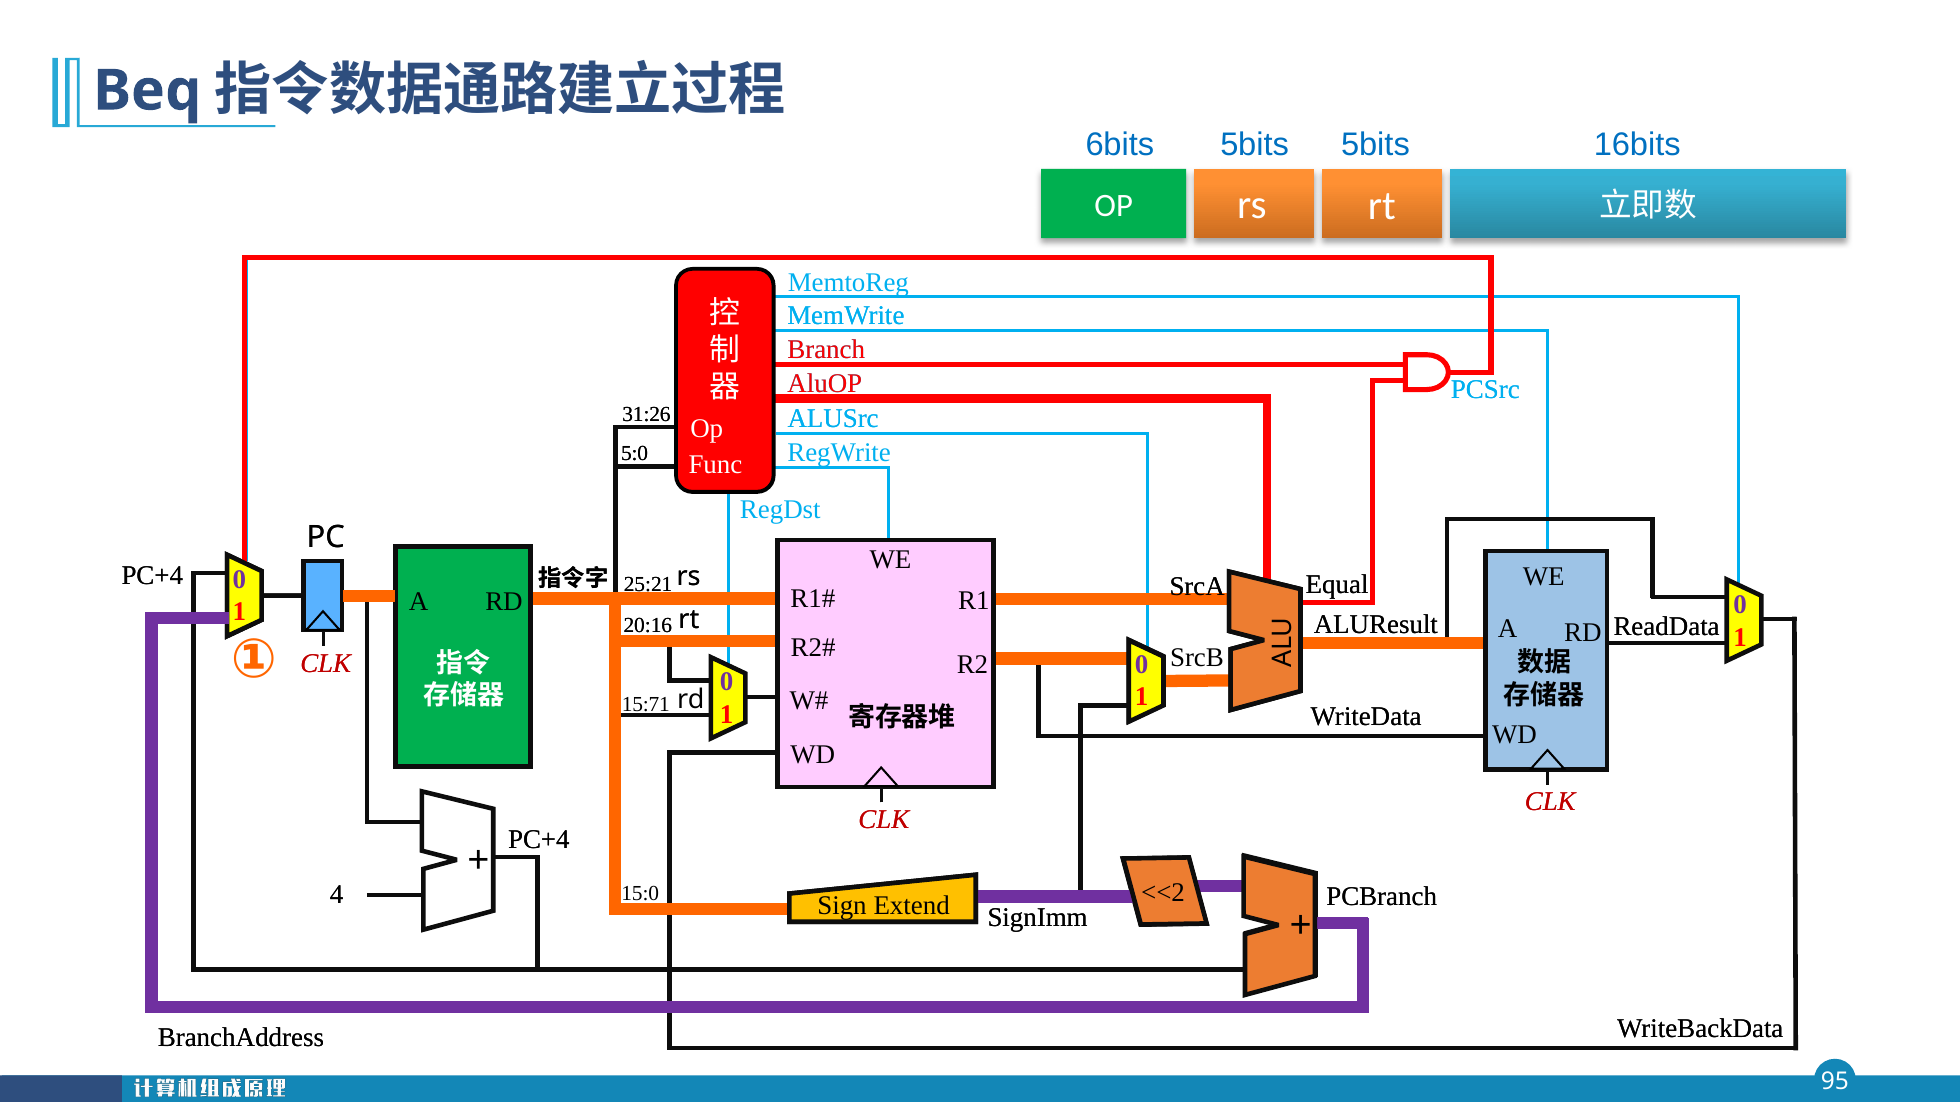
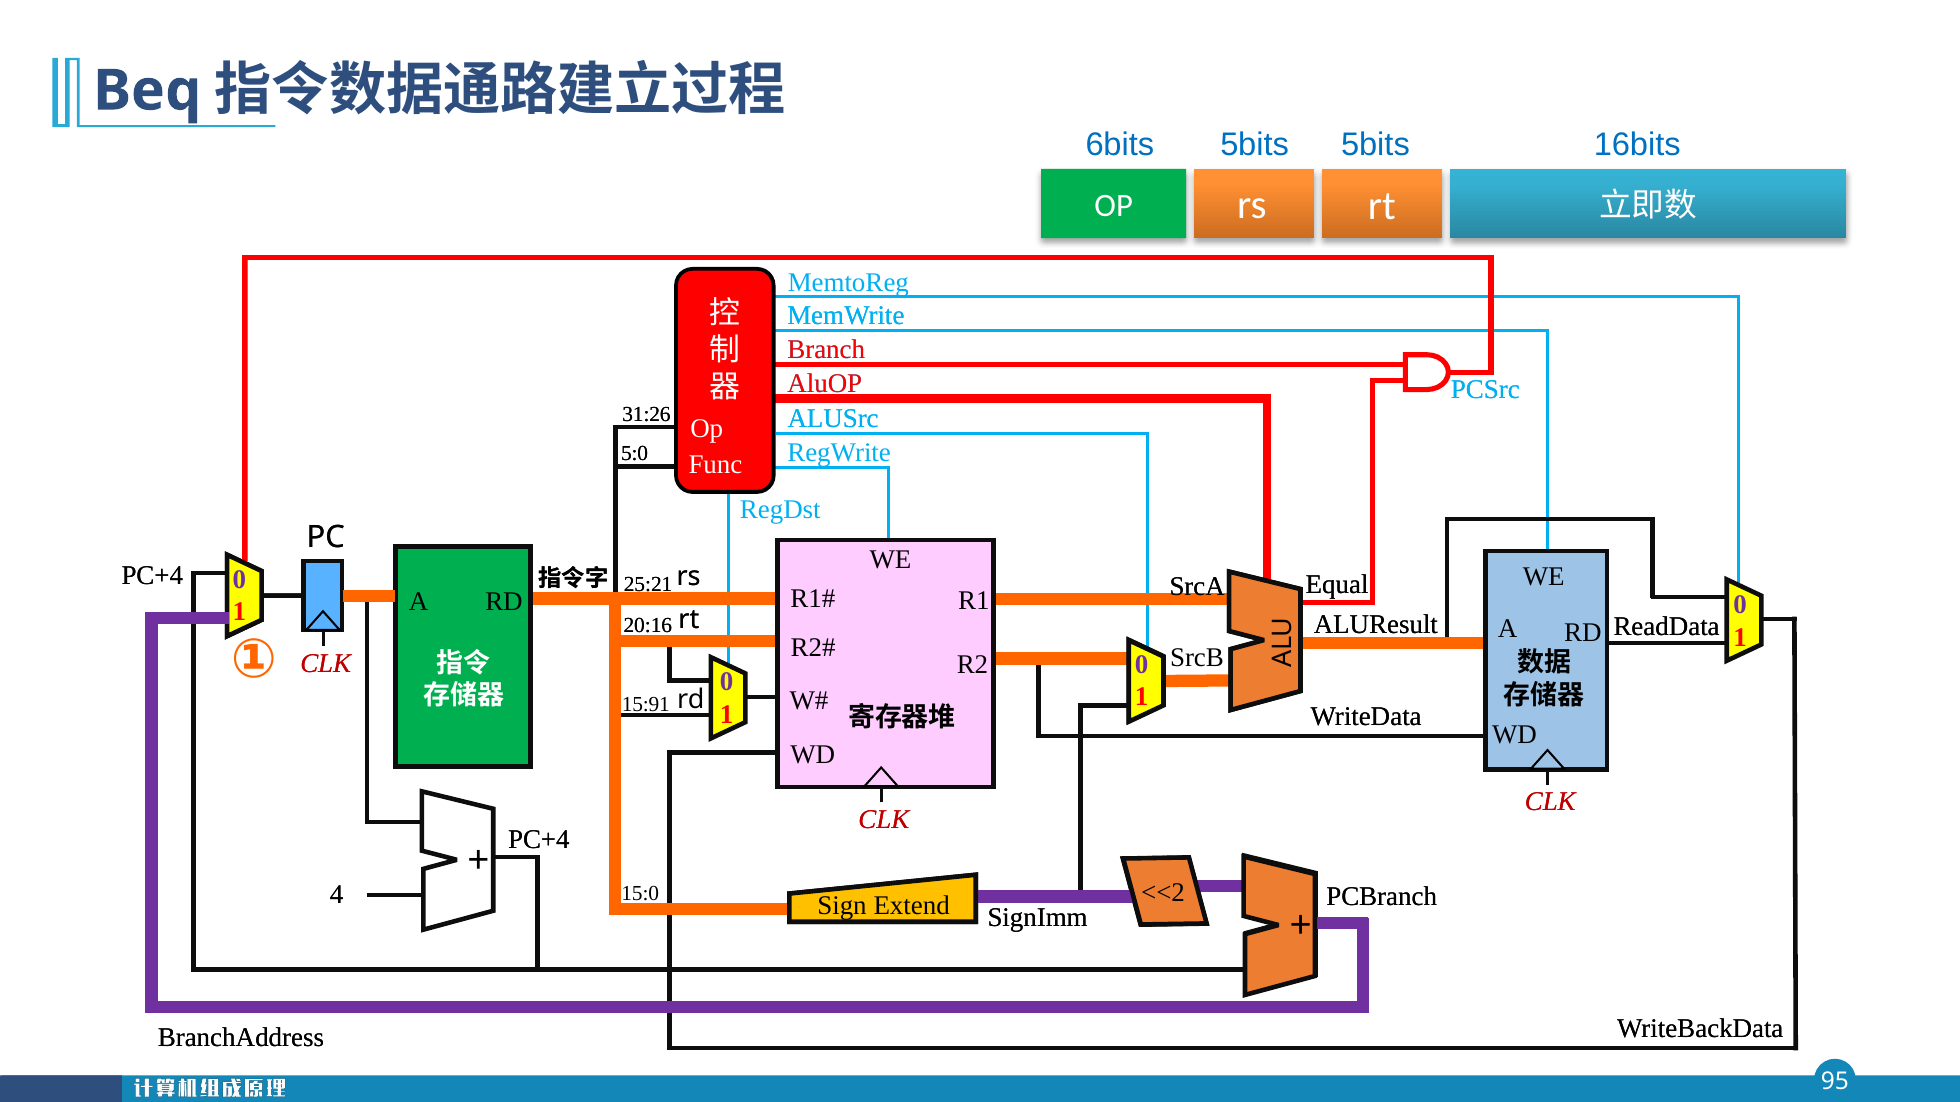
15:71: 15:71 -> 15:91
